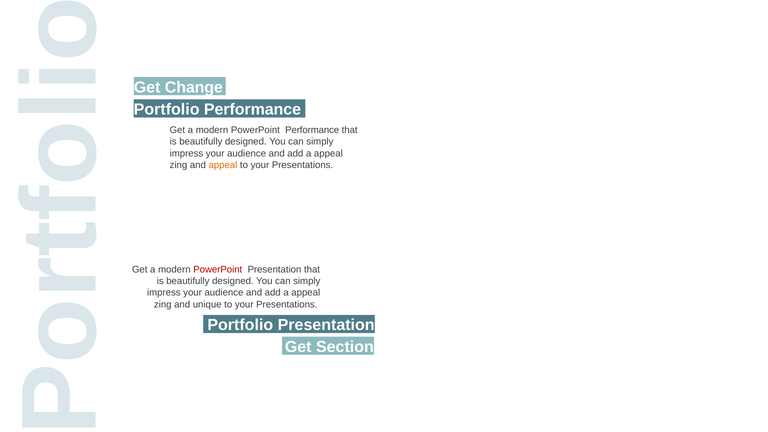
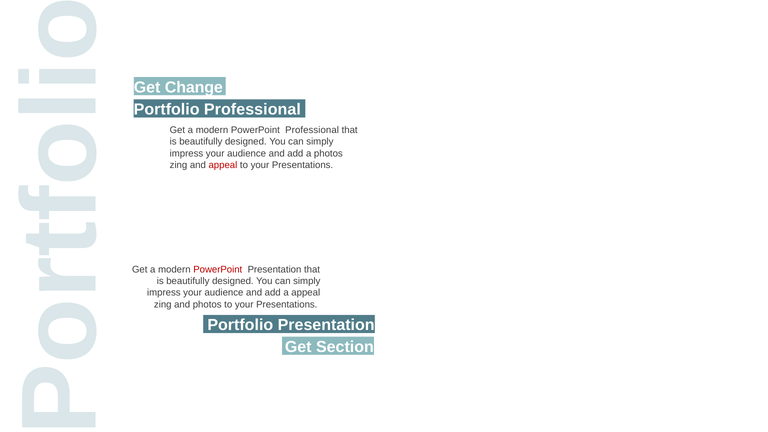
Portfolio Performance: Performance -> Professional
PowerPoint Performance: Performance -> Professional
appeal at (328, 153): appeal -> photos
appeal at (223, 165) colour: orange -> red
and unique: unique -> photos
